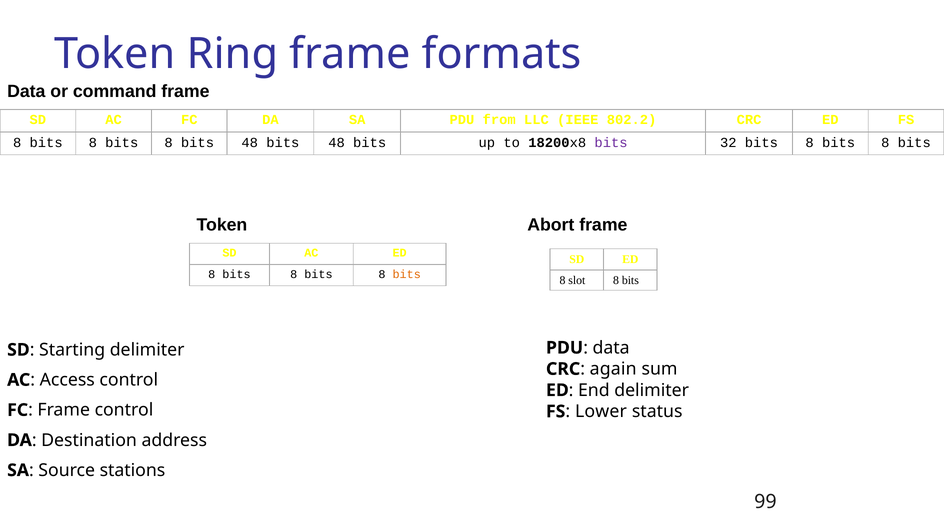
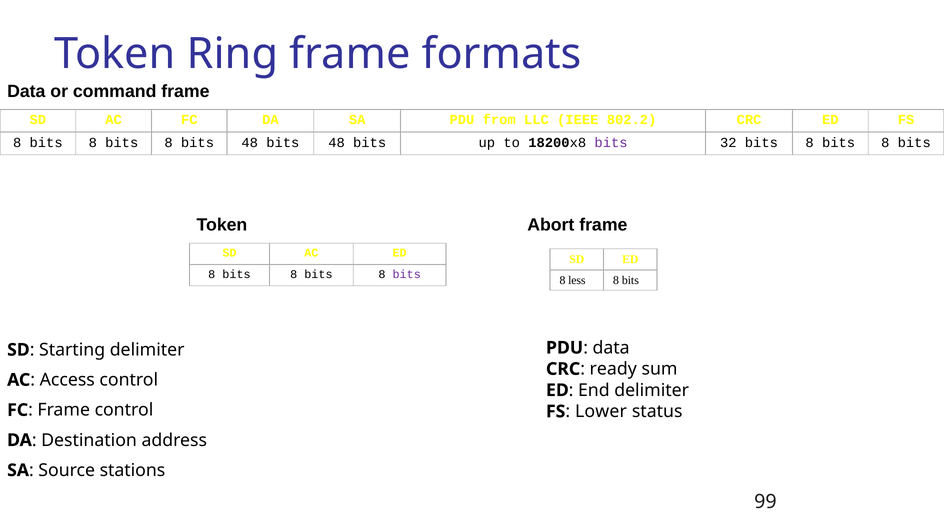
bits at (407, 274) colour: orange -> purple
slot: slot -> less
again: again -> ready
